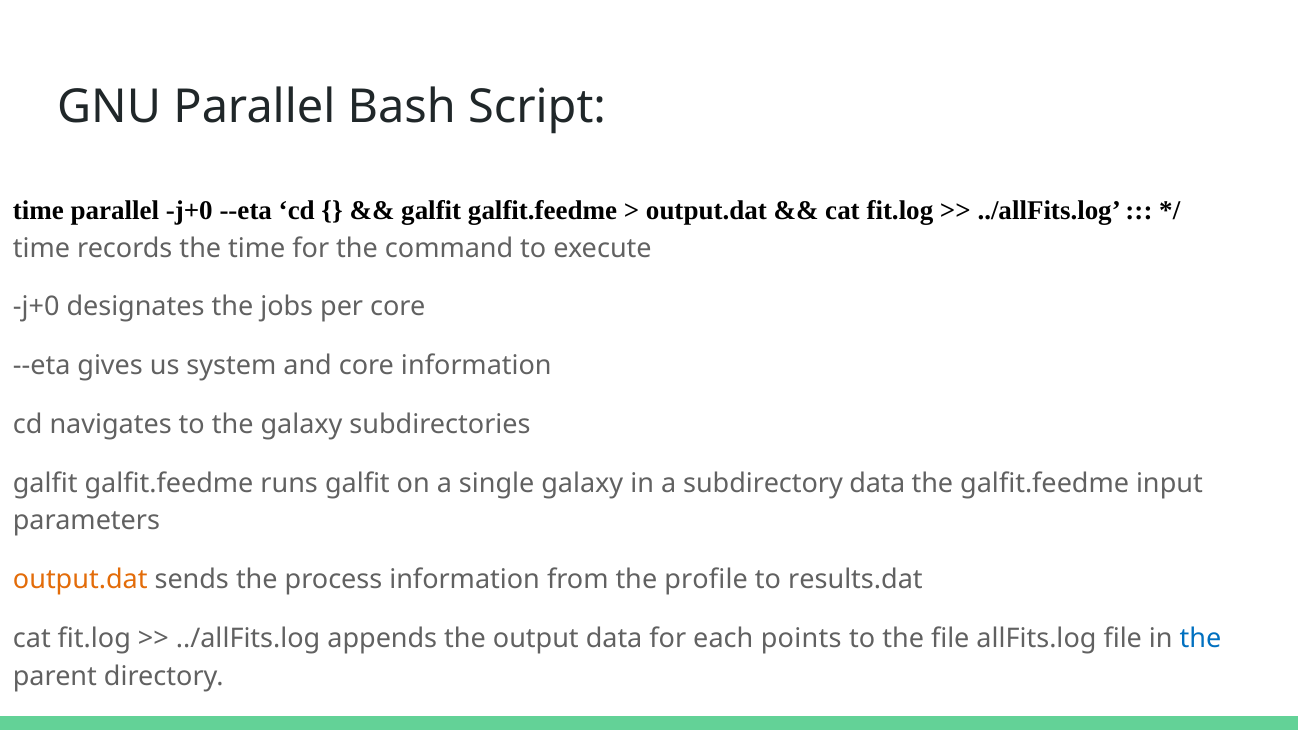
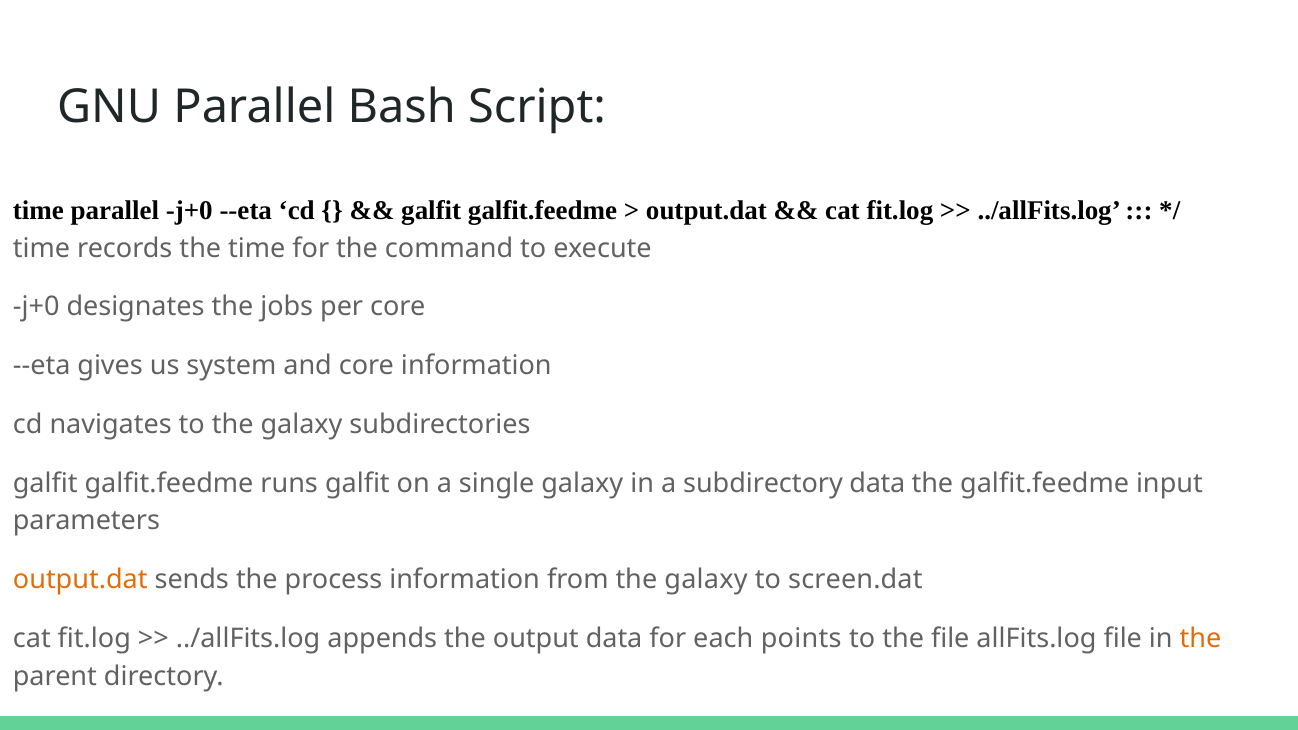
from the profile: profile -> galaxy
results.dat: results.dat -> screen.dat
the at (1200, 639) colour: blue -> orange
